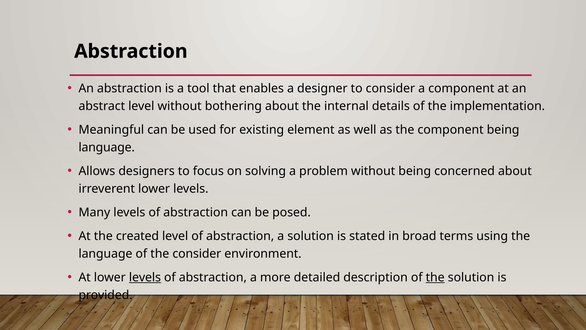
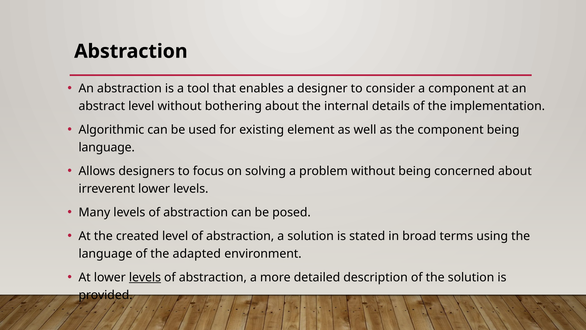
Meaningful: Meaningful -> Algorithmic
the consider: consider -> adapted
the at (435, 277) underline: present -> none
